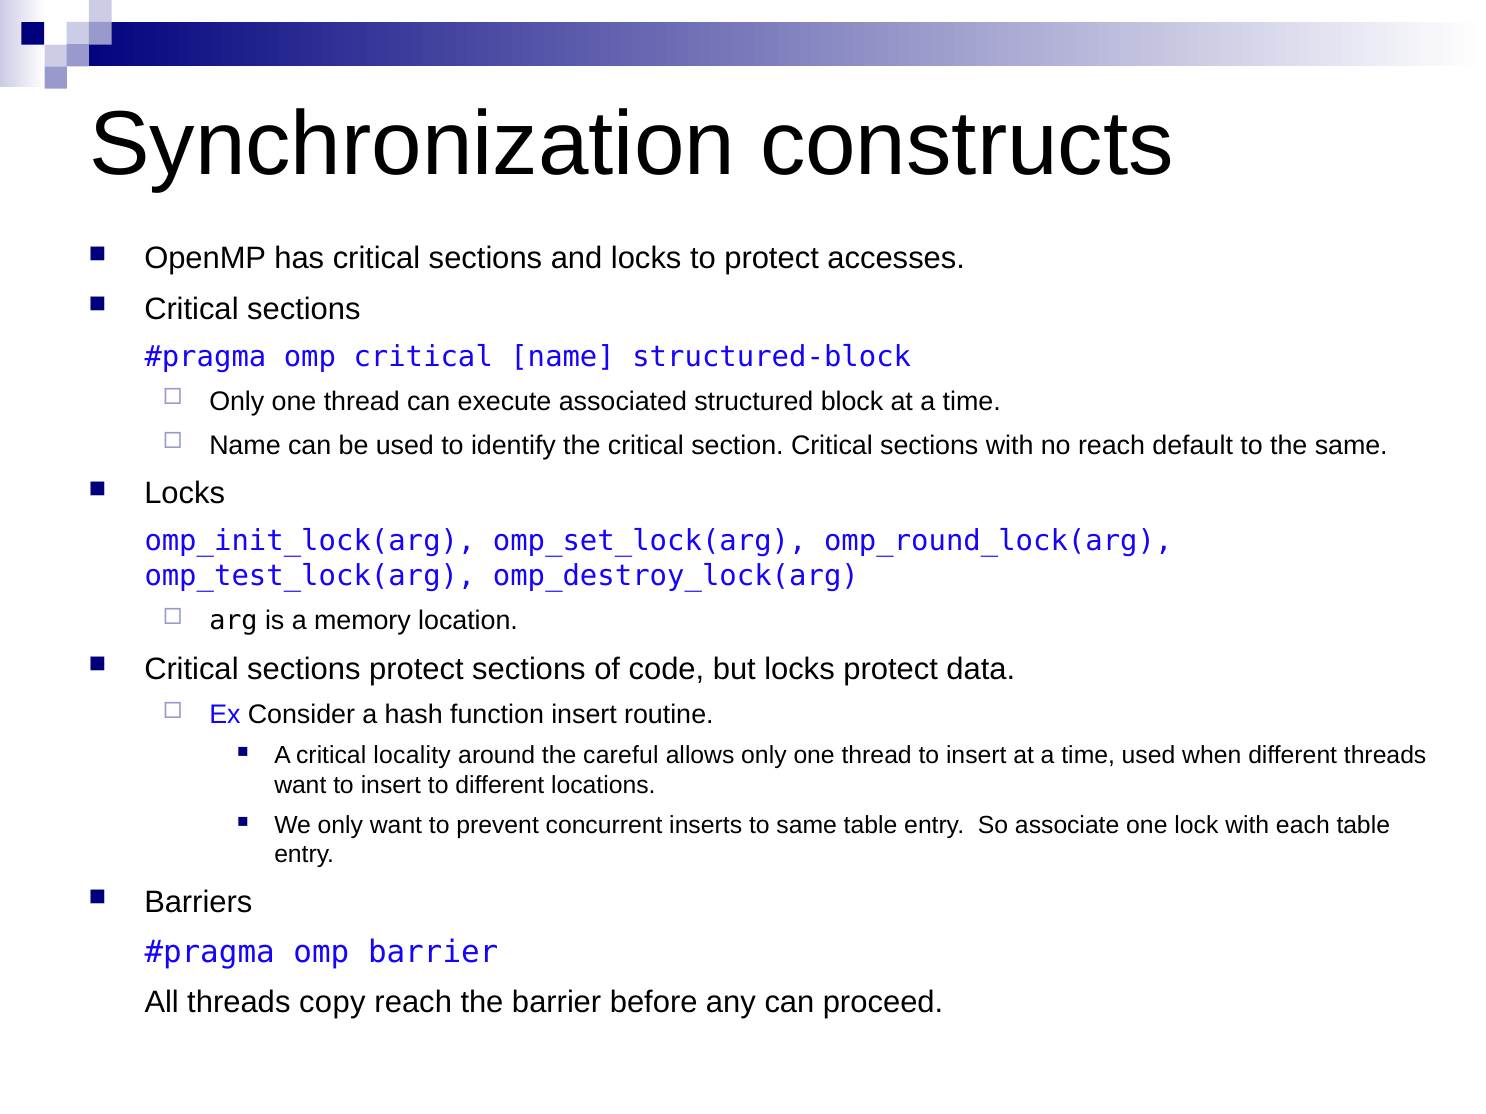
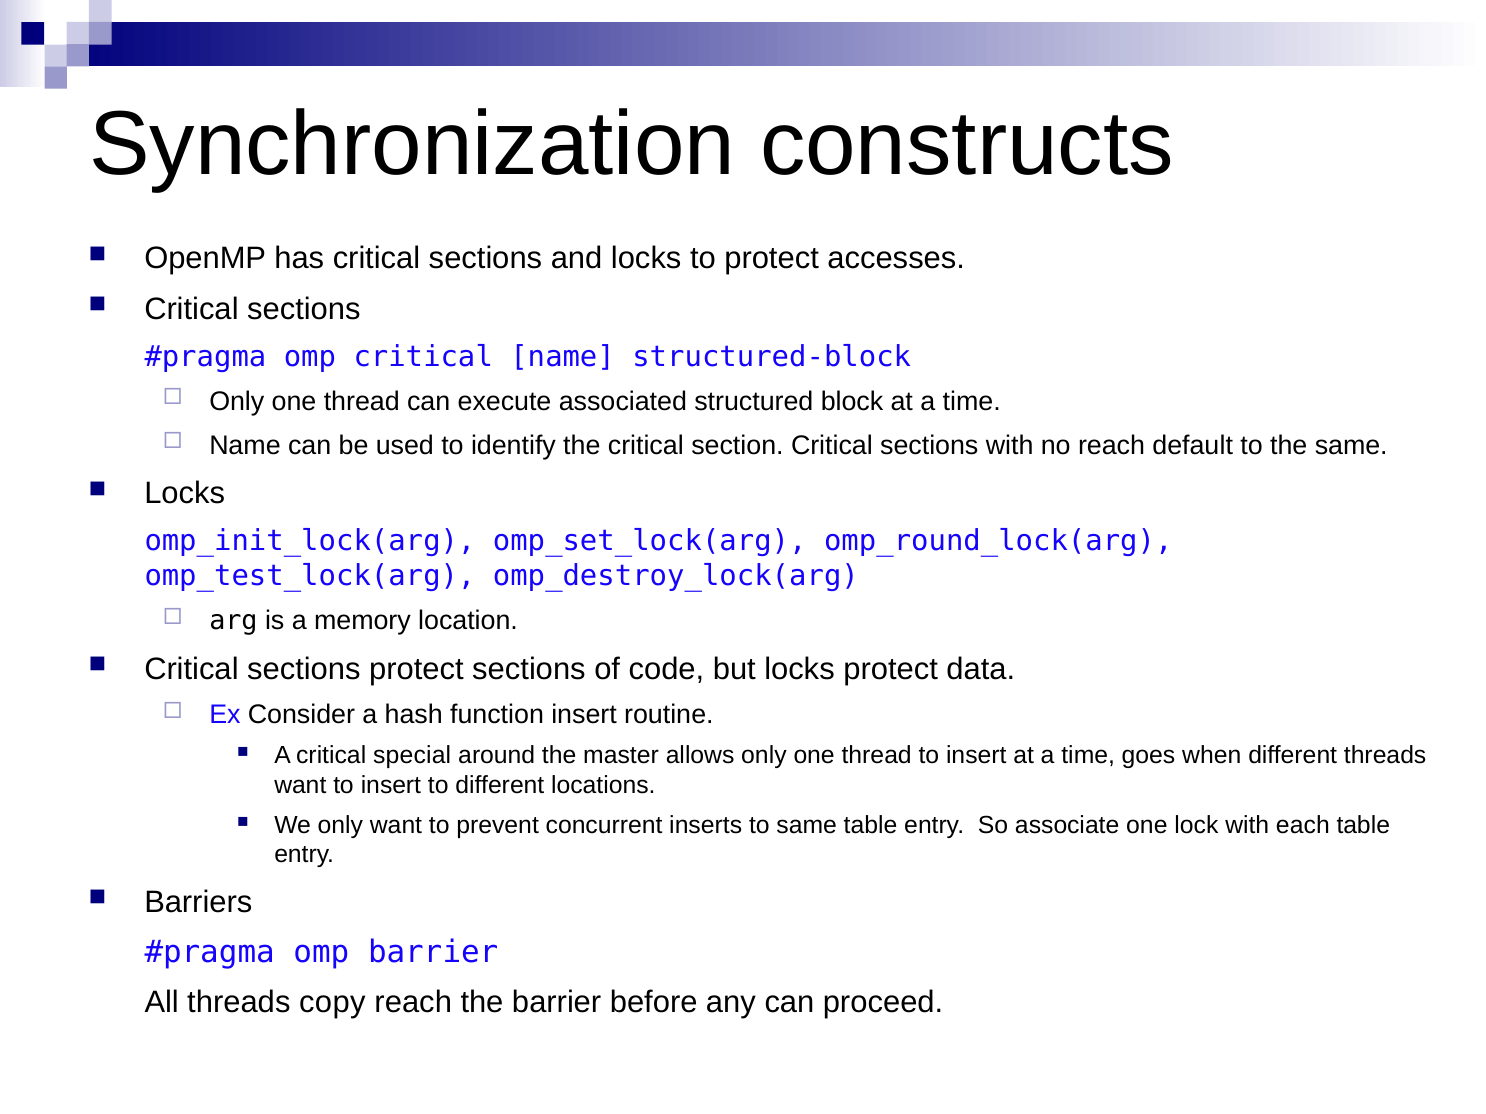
locality: locality -> special
careful: careful -> master
time used: used -> goes
